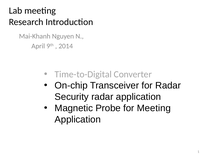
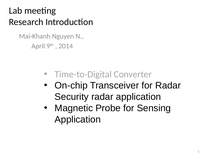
for Meeting: Meeting -> Sensing
